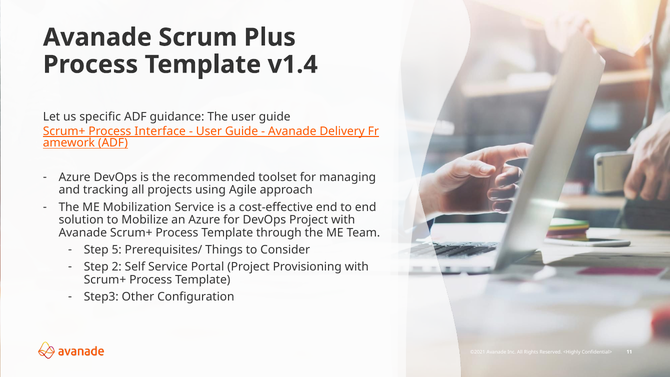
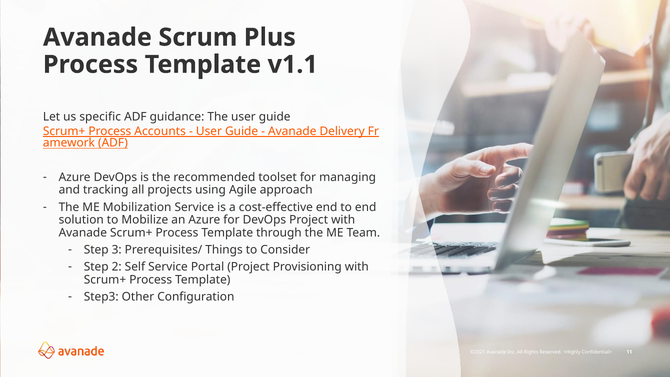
v1.4: v1.4 -> v1.1
Interface: Interface -> Accounts
5: 5 -> 3
